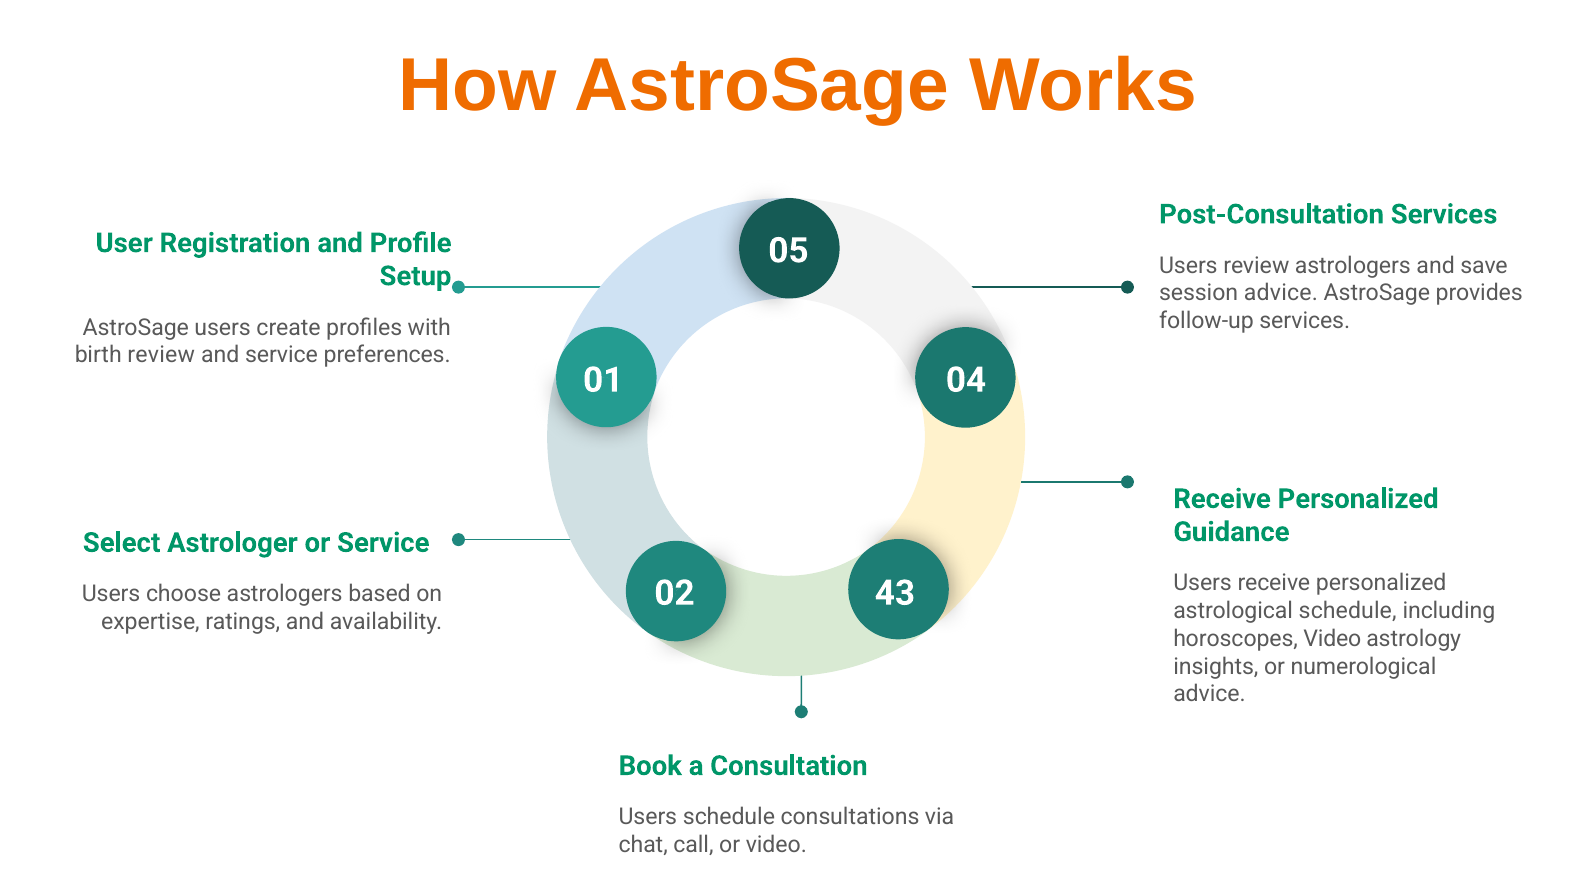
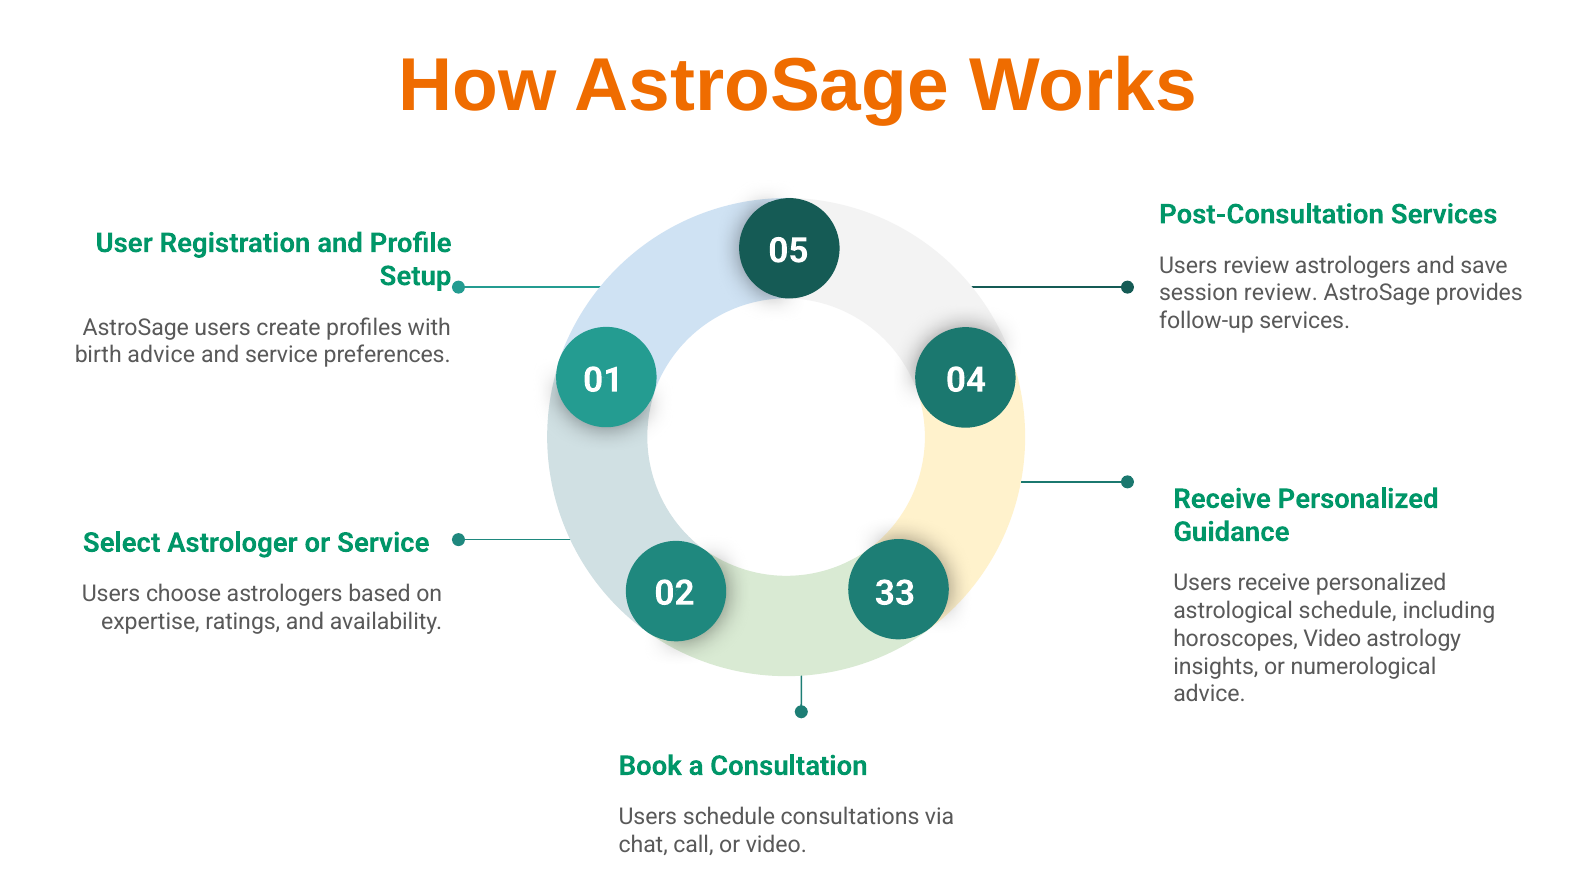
session advice: advice -> review
birth review: review -> advice
43: 43 -> 33
